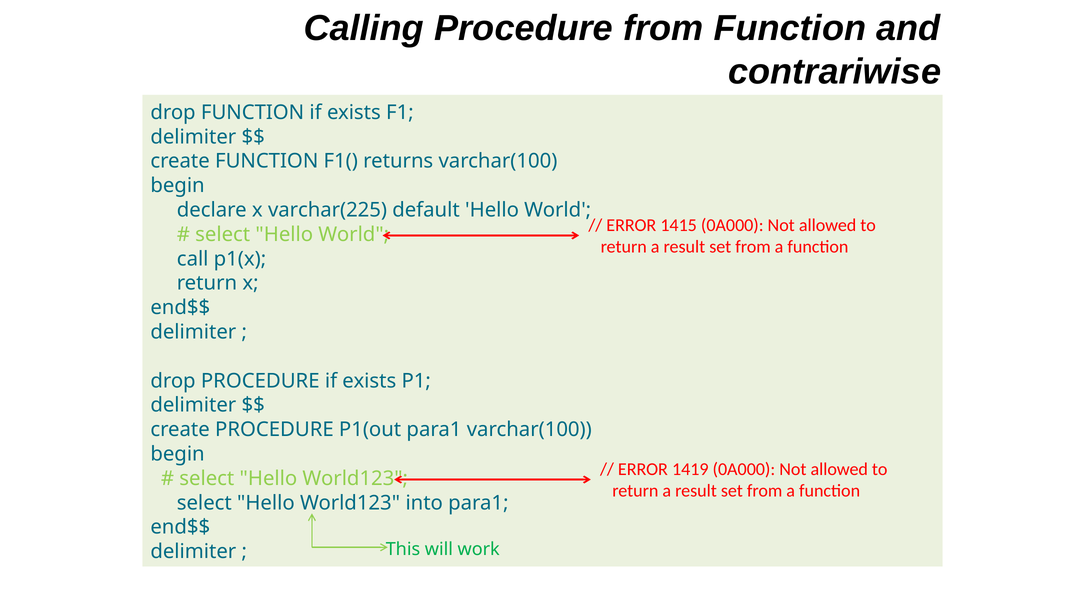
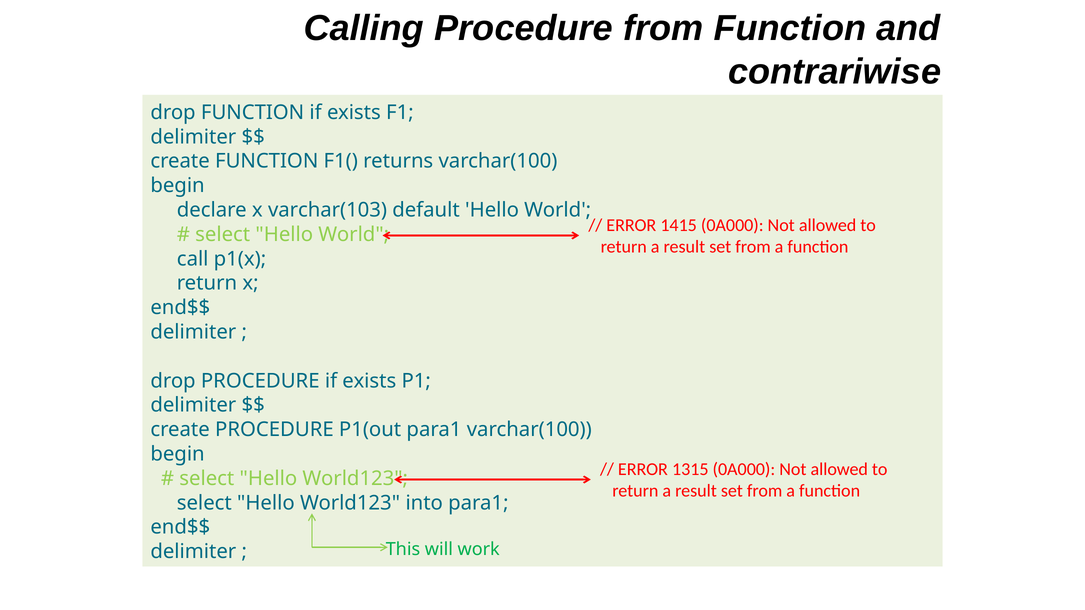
varchar(225: varchar(225 -> varchar(103
1419: 1419 -> 1315
